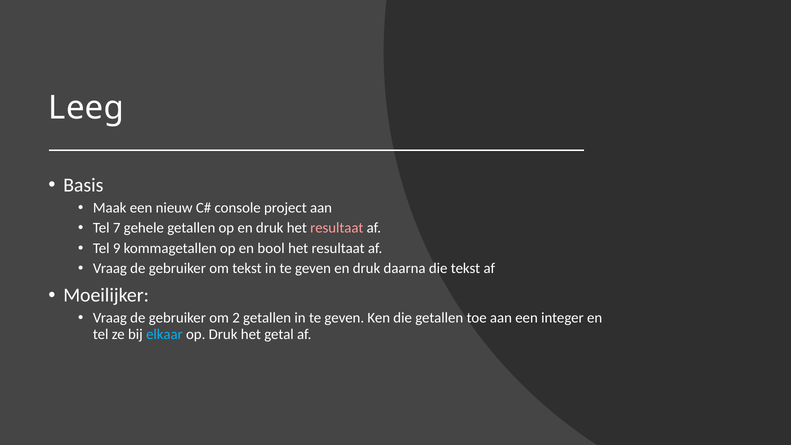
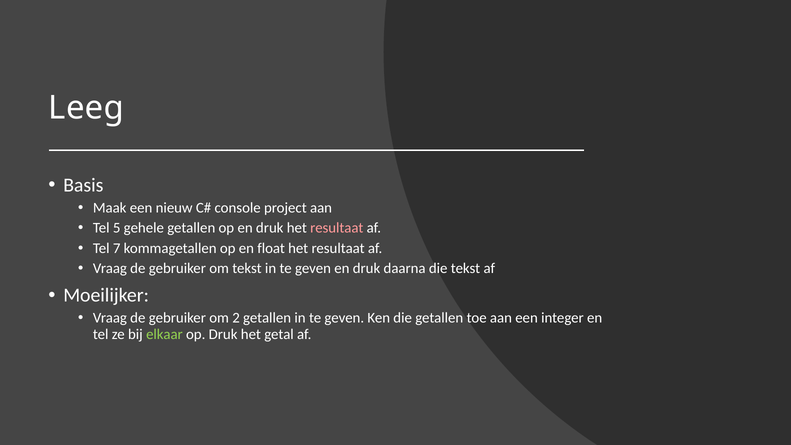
7: 7 -> 5
9: 9 -> 7
bool: bool -> float
elkaar colour: light blue -> light green
